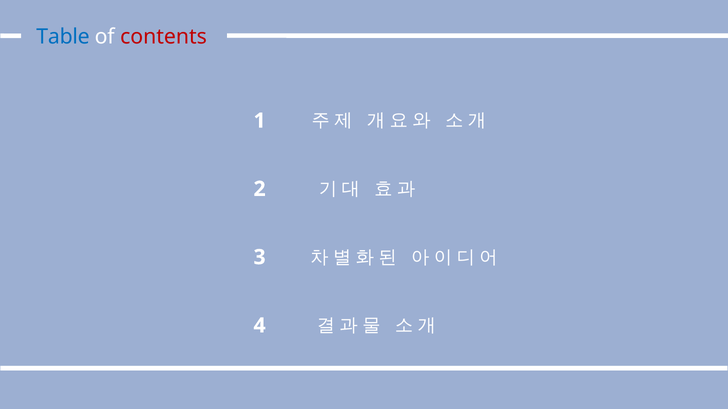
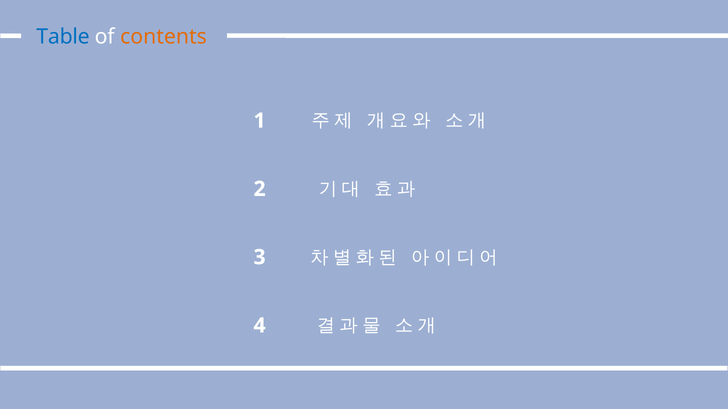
contents colour: red -> orange
